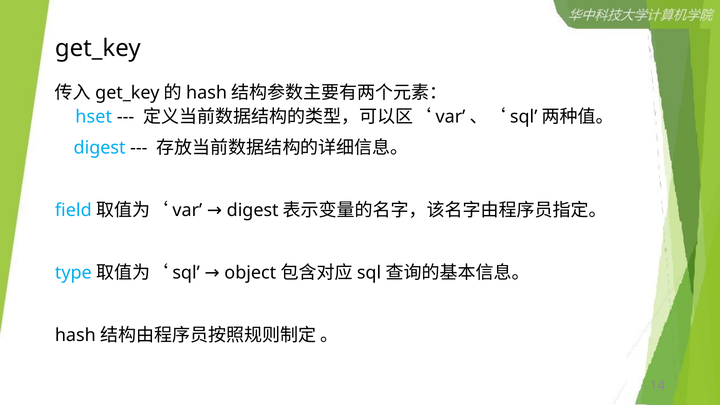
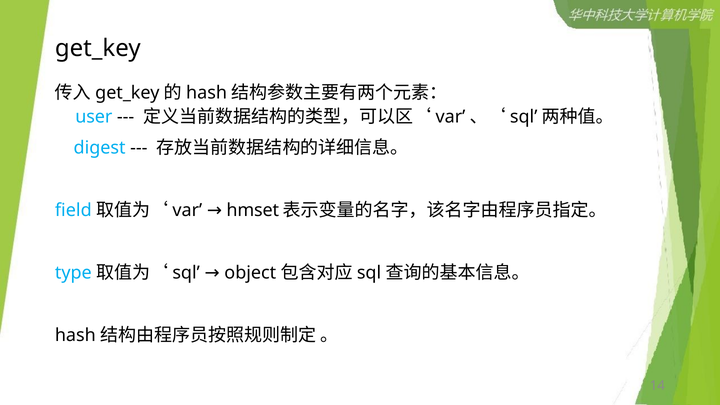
hset: hset -> user
digest at (253, 210): digest -> hmset
